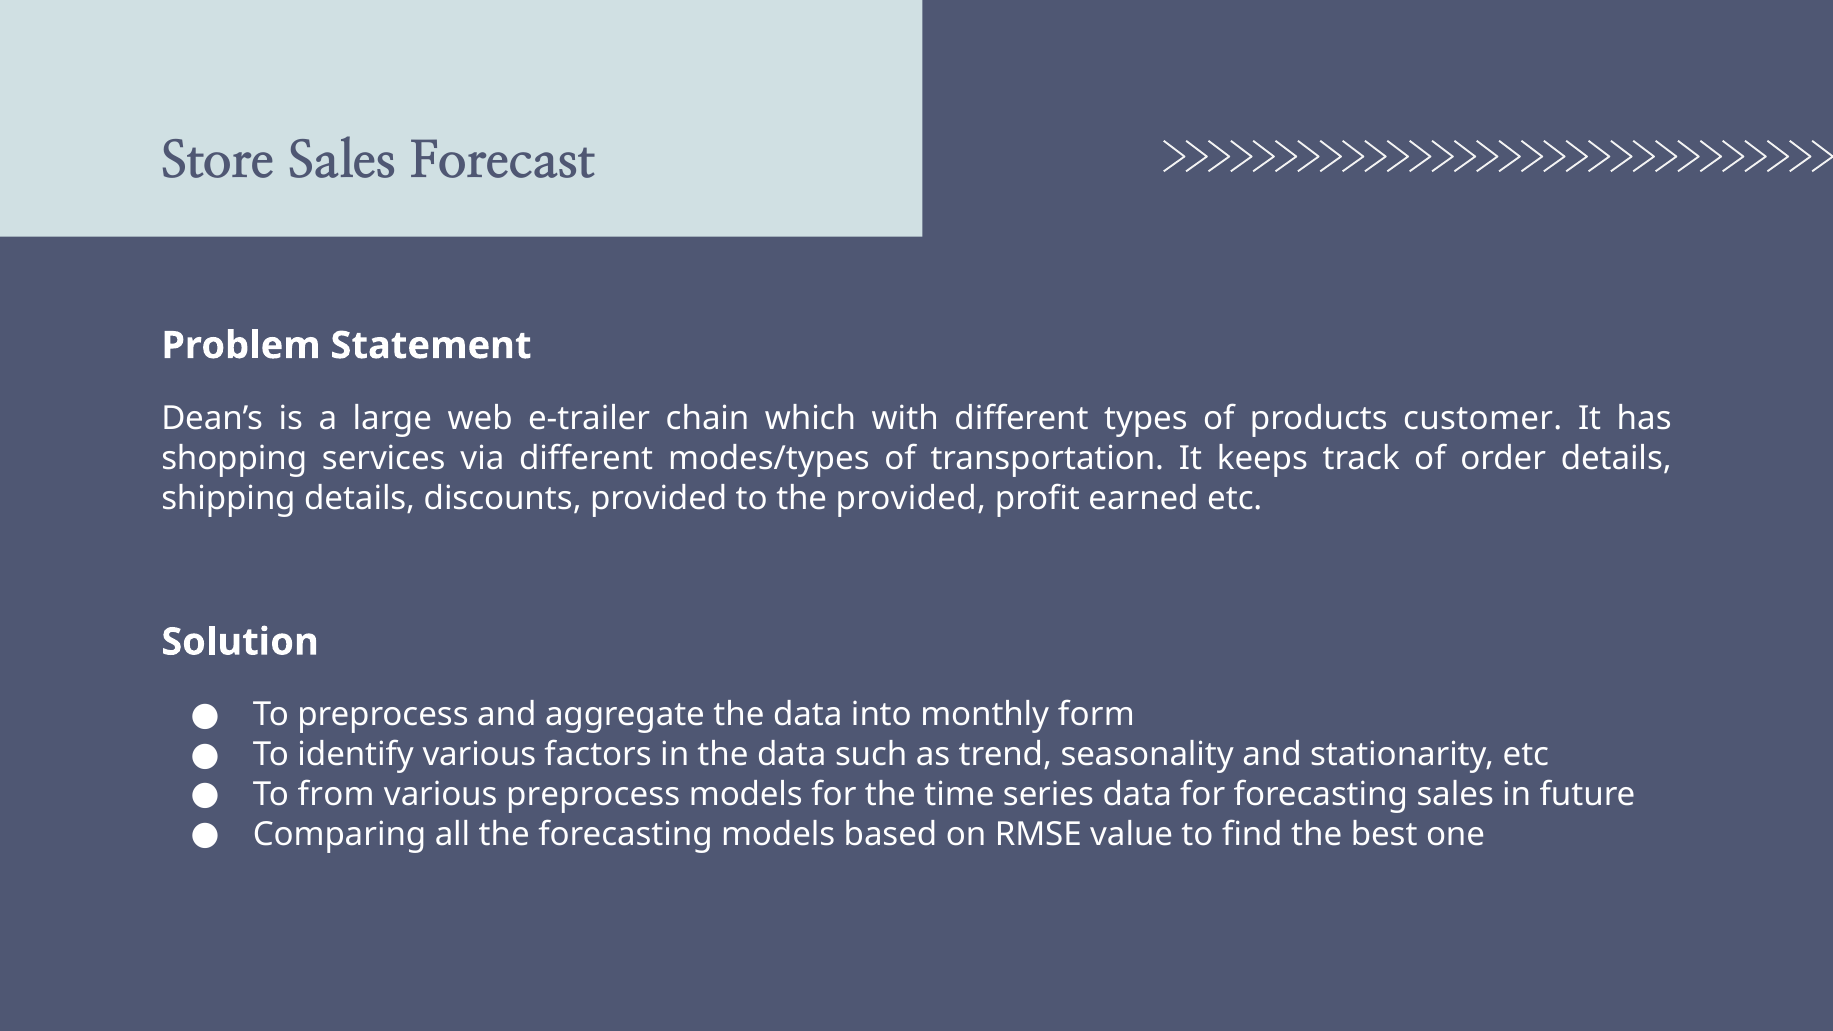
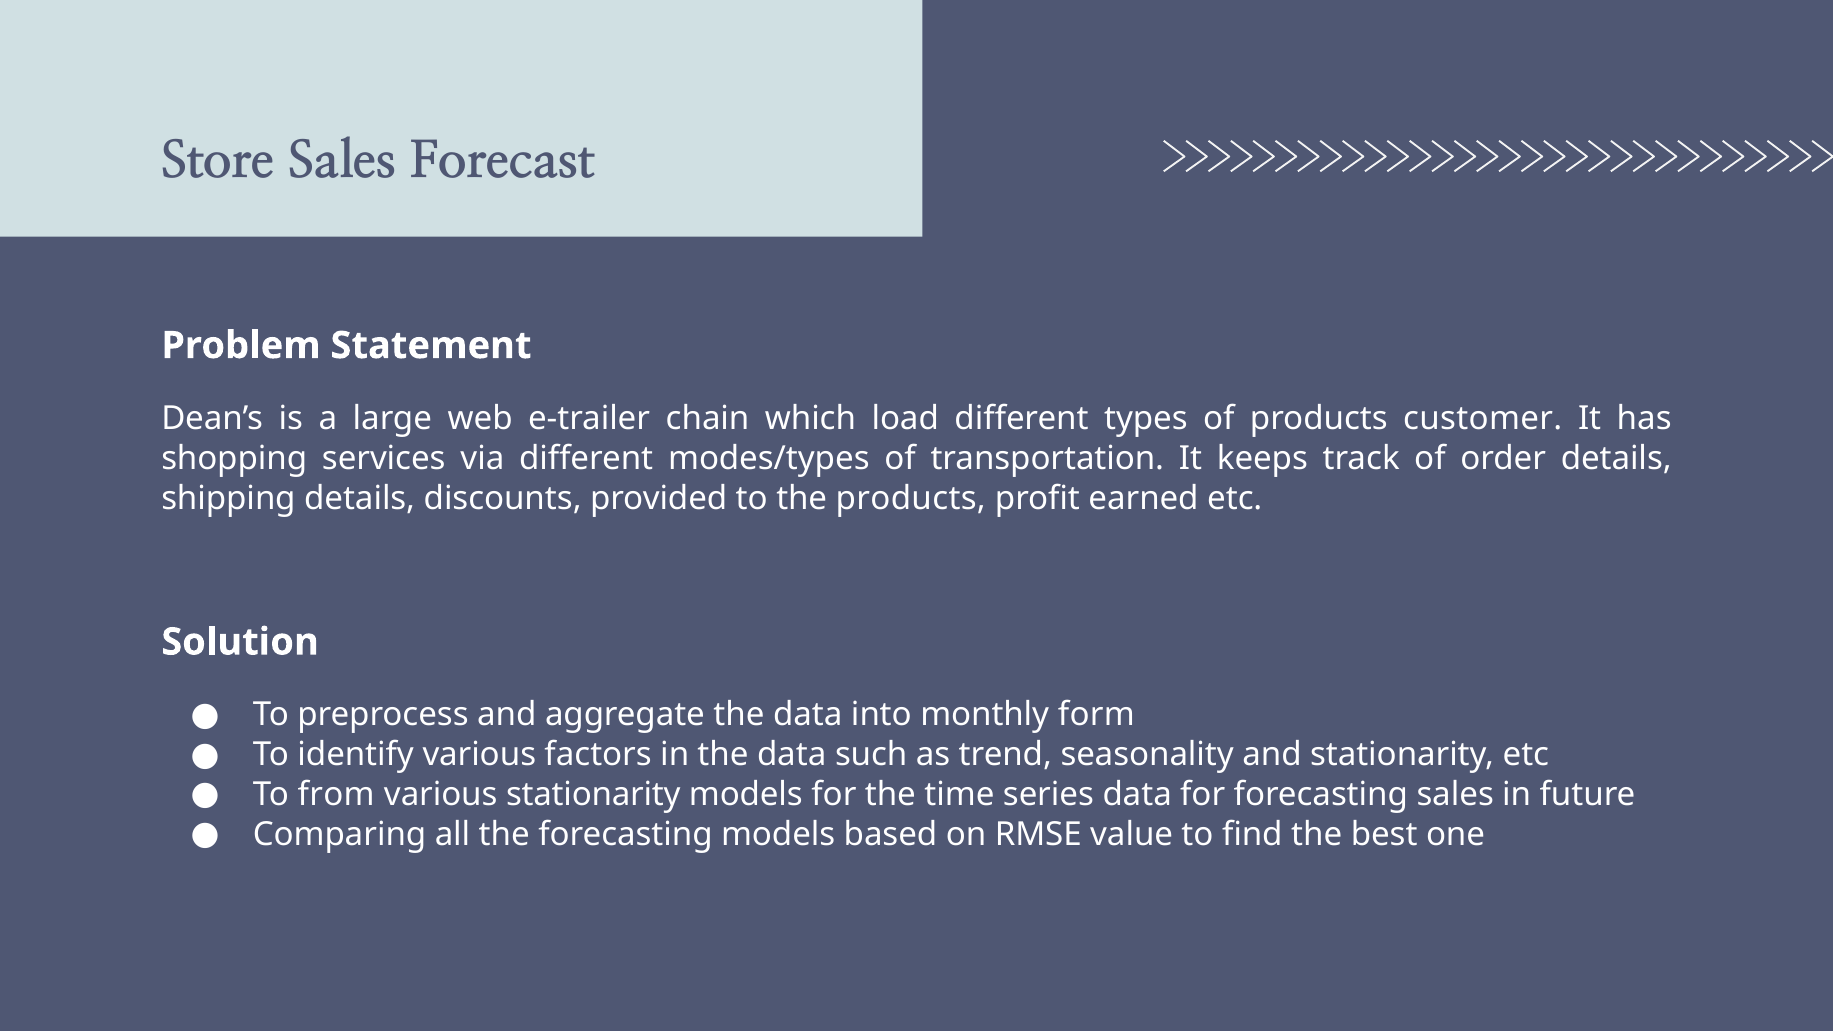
with: with -> load
the provided: provided -> products
various preprocess: preprocess -> stationarity
